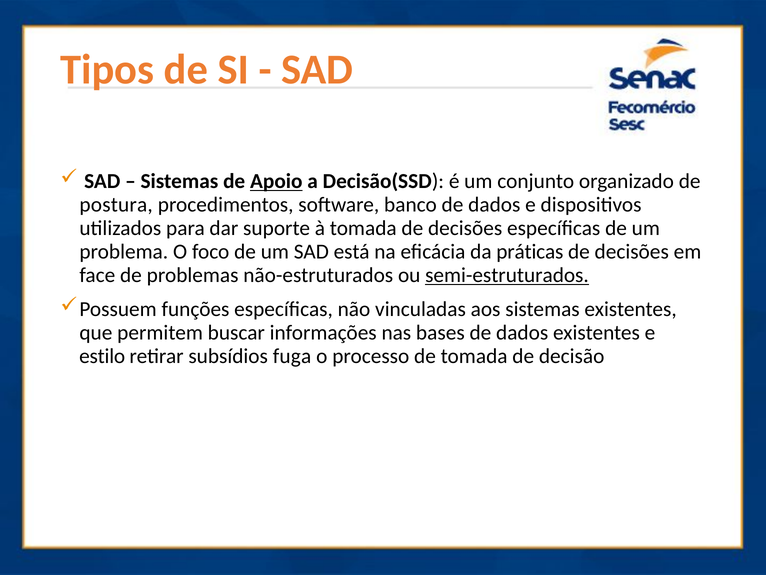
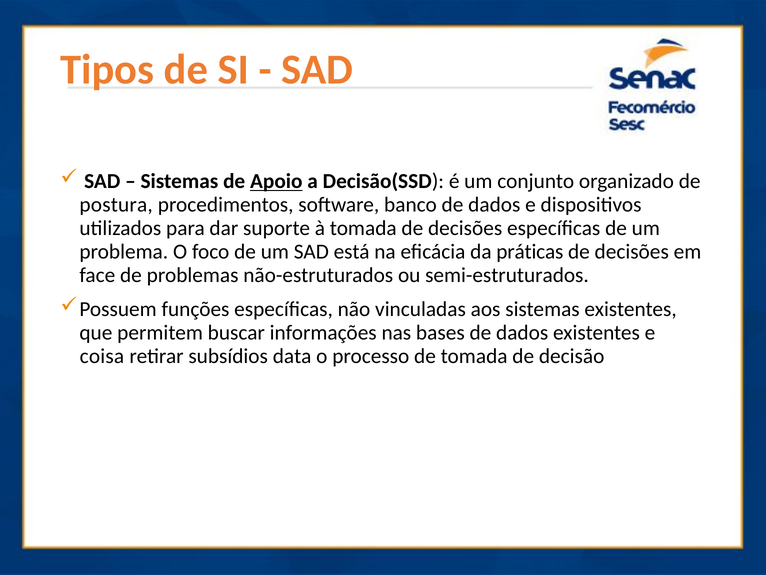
semi-estruturados underline: present -> none
estilo: estilo -> coisa
fuga: fuga -> data
